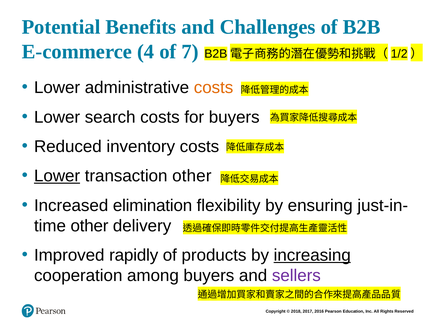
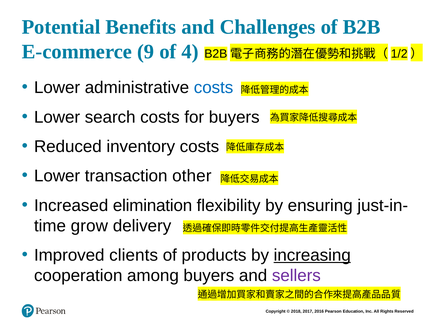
4: 4 -> 9
7: 7 -> 4
costs at (214, 88) colour: orange -> blue
Lower at (57, 176) underline: present -> none
other at (90, 226): other -> grow
rapidly: rapidly -> clients
